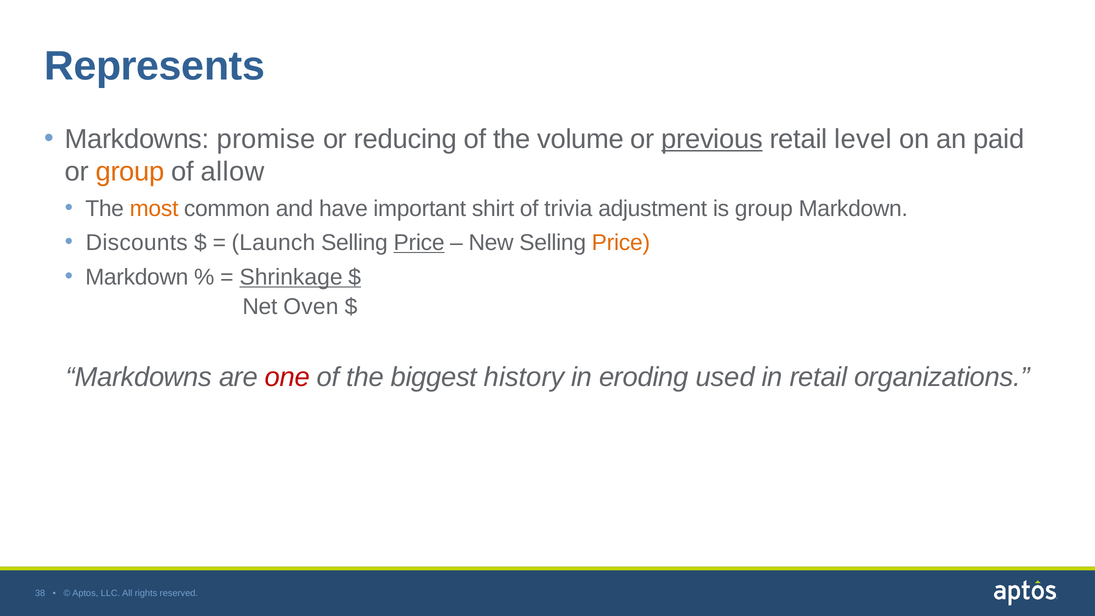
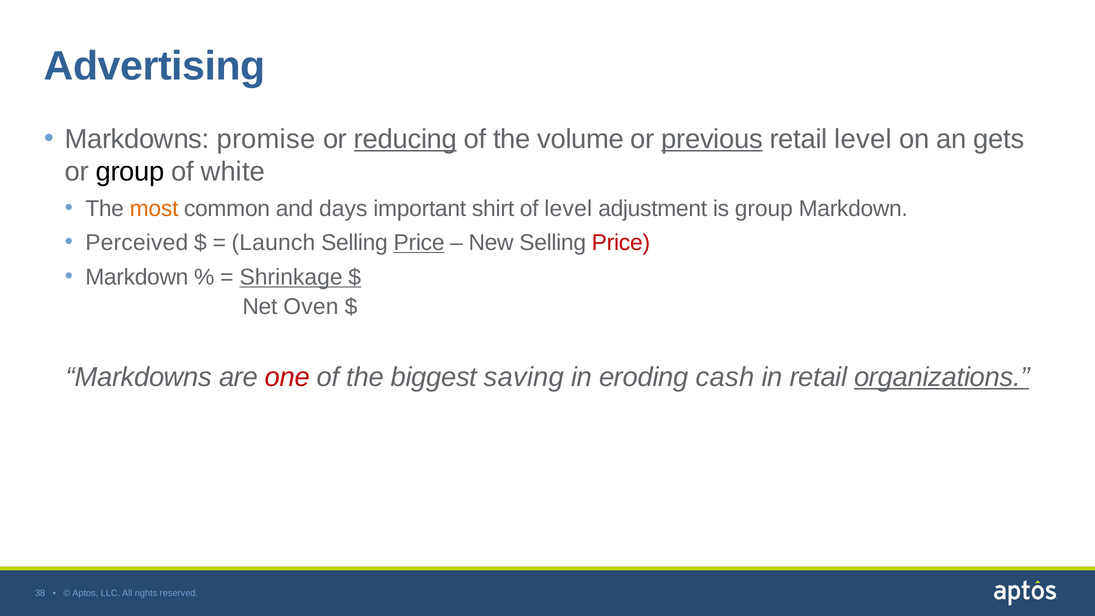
Represents: Represents -> Advertising
reducing underline: none -> present
paid: paid -> gets
group at (130, 172) colour: orange -> black
allow: allow -> white
have: have -> days
of trivia: trivia -> level
Discounts: Discounts -> Perceived
Price at (621, 243) colour: orange -> red
history: history -> saving
used: used -> cash
organizations underline: none -> present
